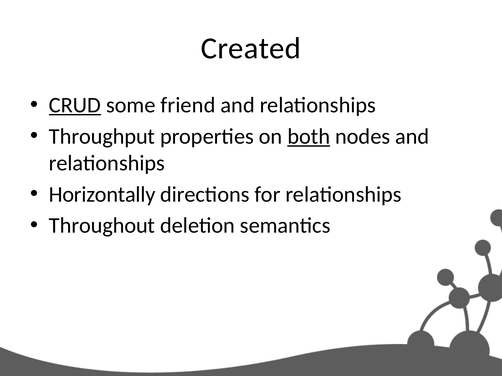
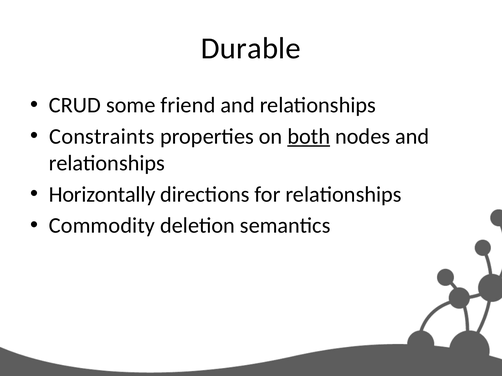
Created: Created -> Durable
CRUD underline: present -> none
Throughput: Throughput -> Constraints
Throughout: Throughout -> Commodity
